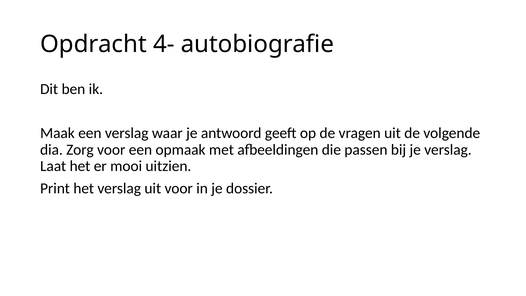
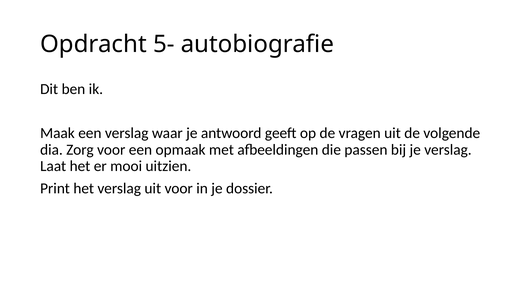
4-: 4- -> 5-
